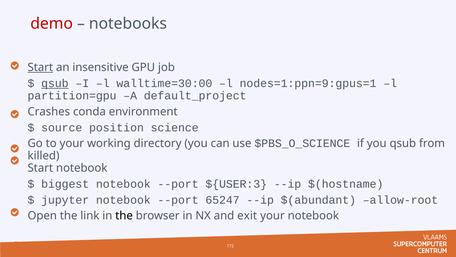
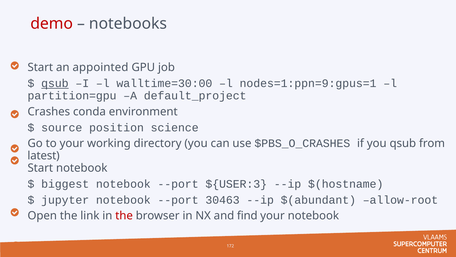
Start at (40, 67) underline: present -> none
insensitive: insensitive -> appointed
$PBS_O_SCIENCE: $PBS_O_SCIENCE -> $PBS_O_CRASHES
killed: killed -> latest
65247: 65247 -> 30463
the at (124, 215) colour: black -> red
exit: exit -> find
